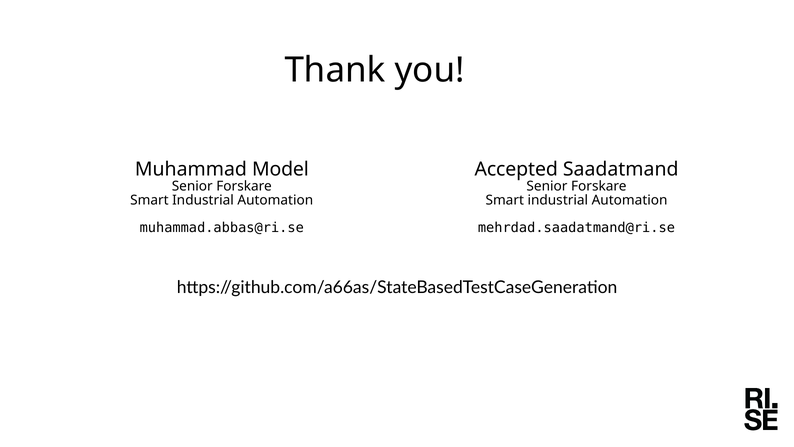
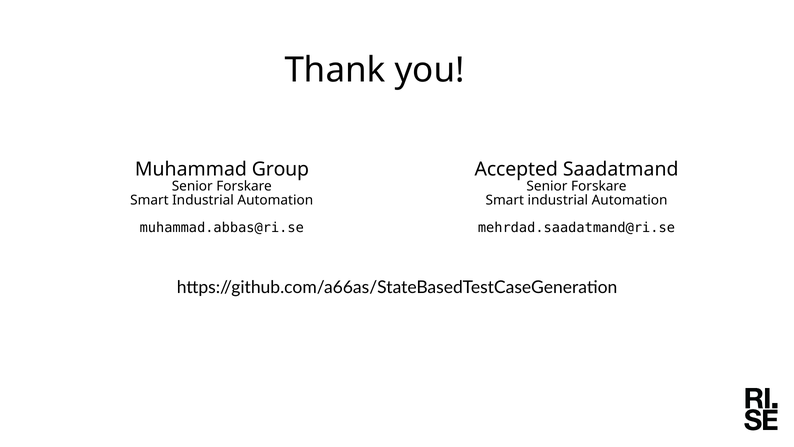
Model: Model -> Group
